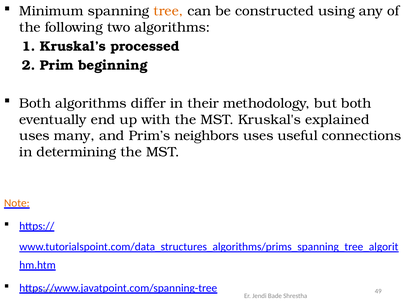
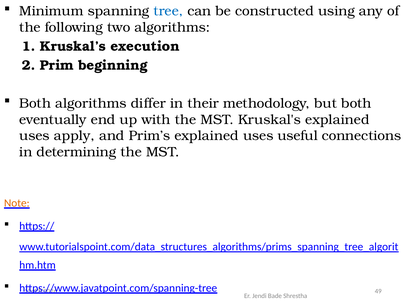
tree colour: orange -> blue
processed: processed -> execution
many: many -> apply
Prim’s neighbors: neighbors -> explained
